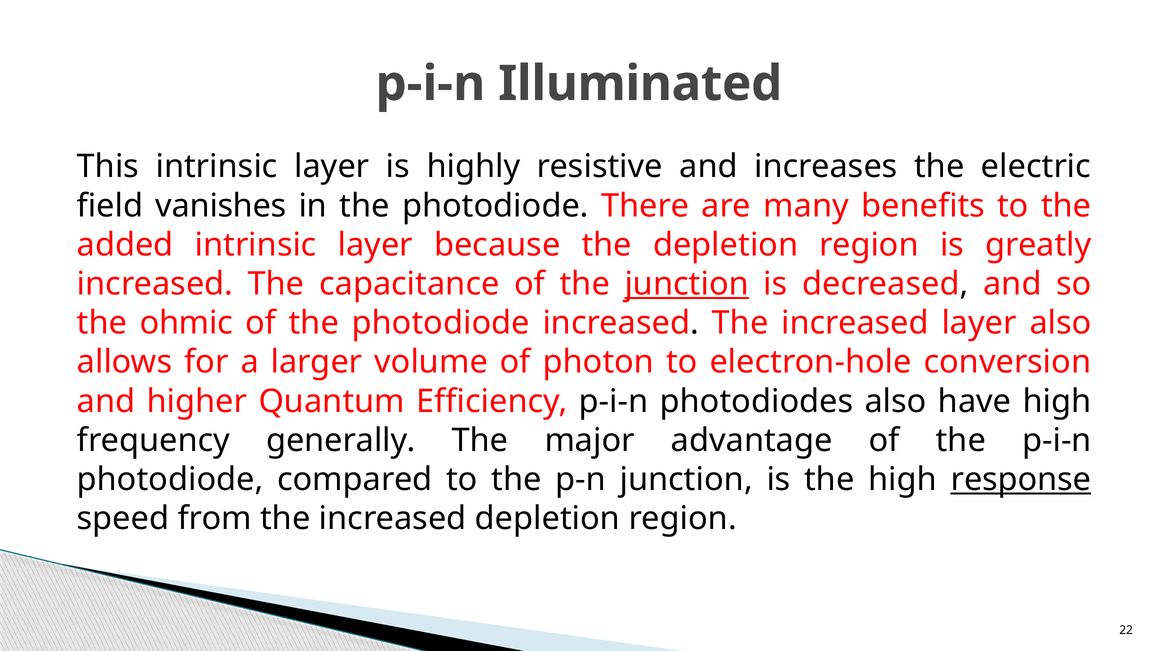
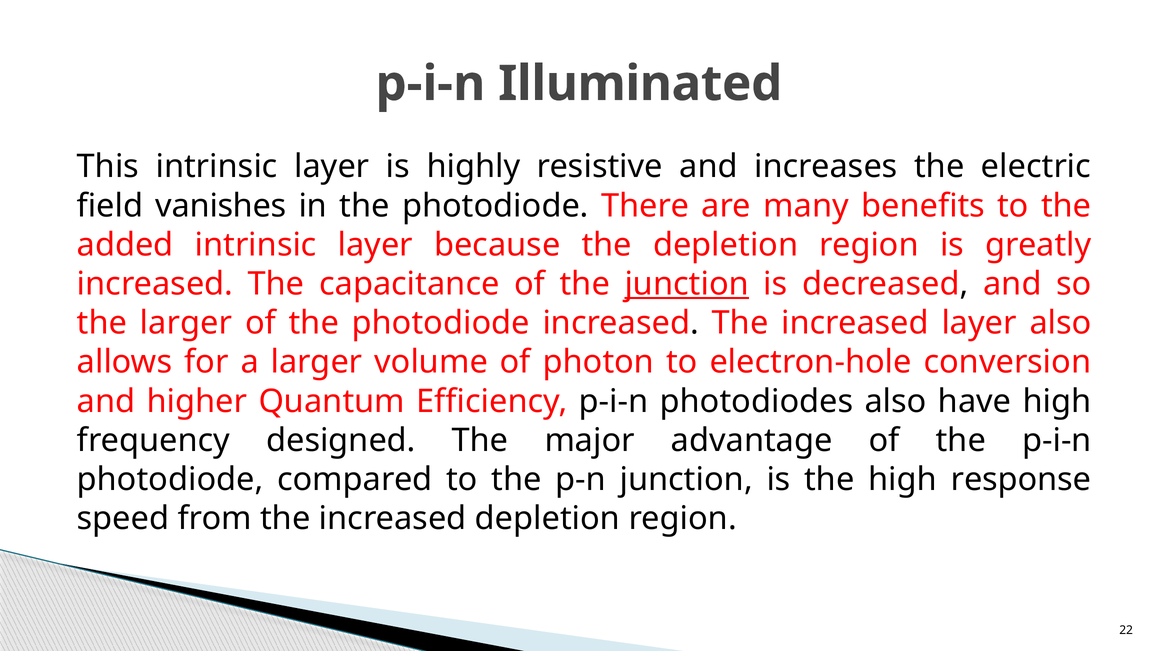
the ohmic: ohmic -> larger
generally: generally -> designed
response underline: present -> none
